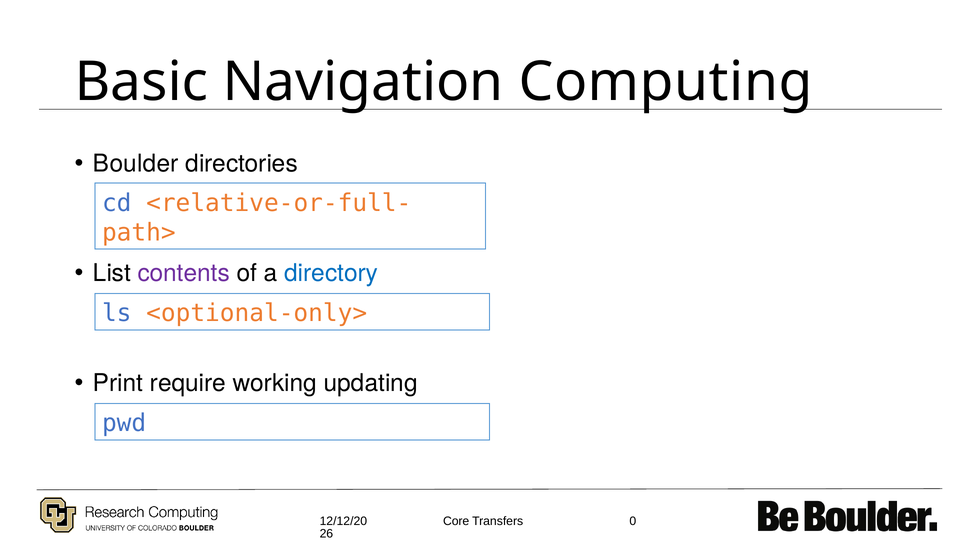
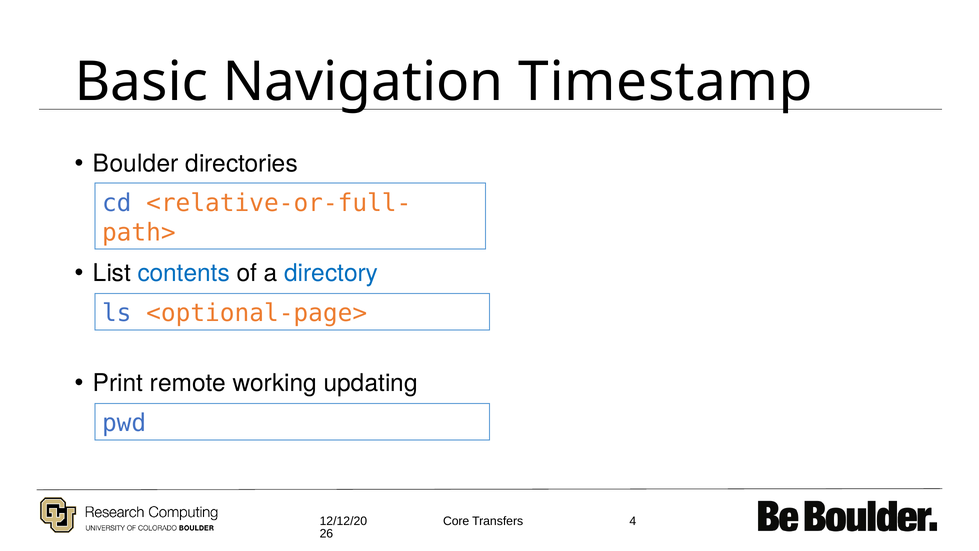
Computing: Computing -> Timestamp
contents colour: purple -> blue
<optional-only>: <optional-only> -> <optional-page>
require: require -> remote
0: 0 -> 4
